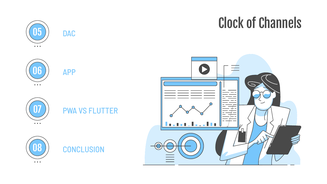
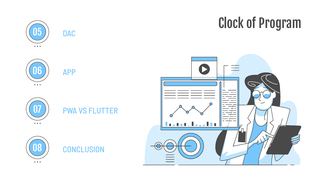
Channels: Channels -> Program
